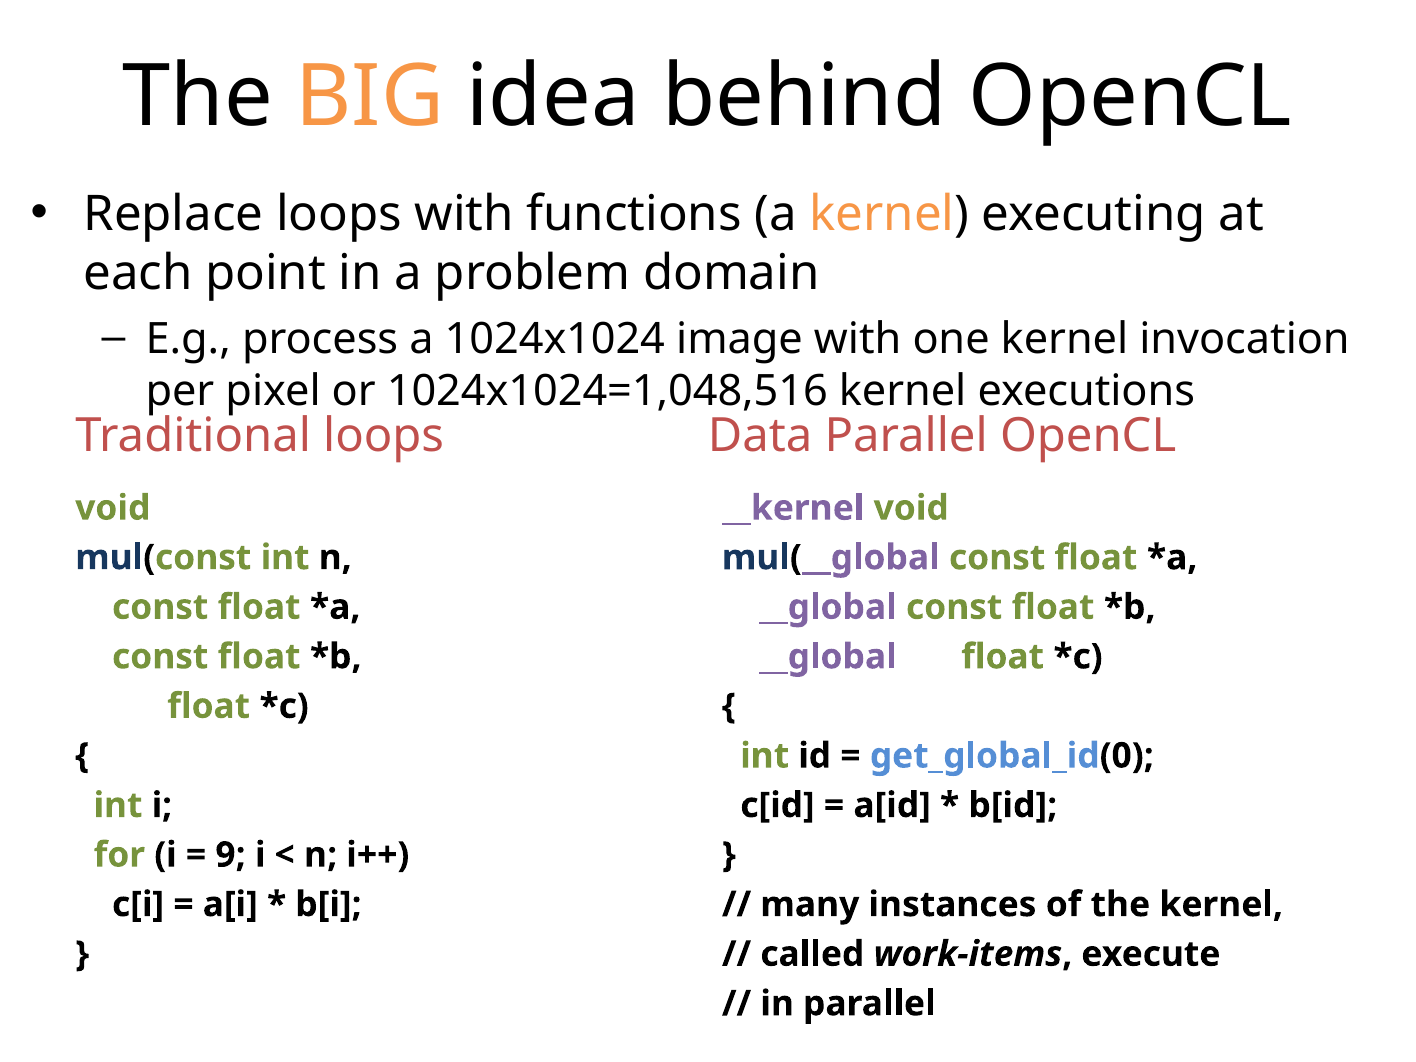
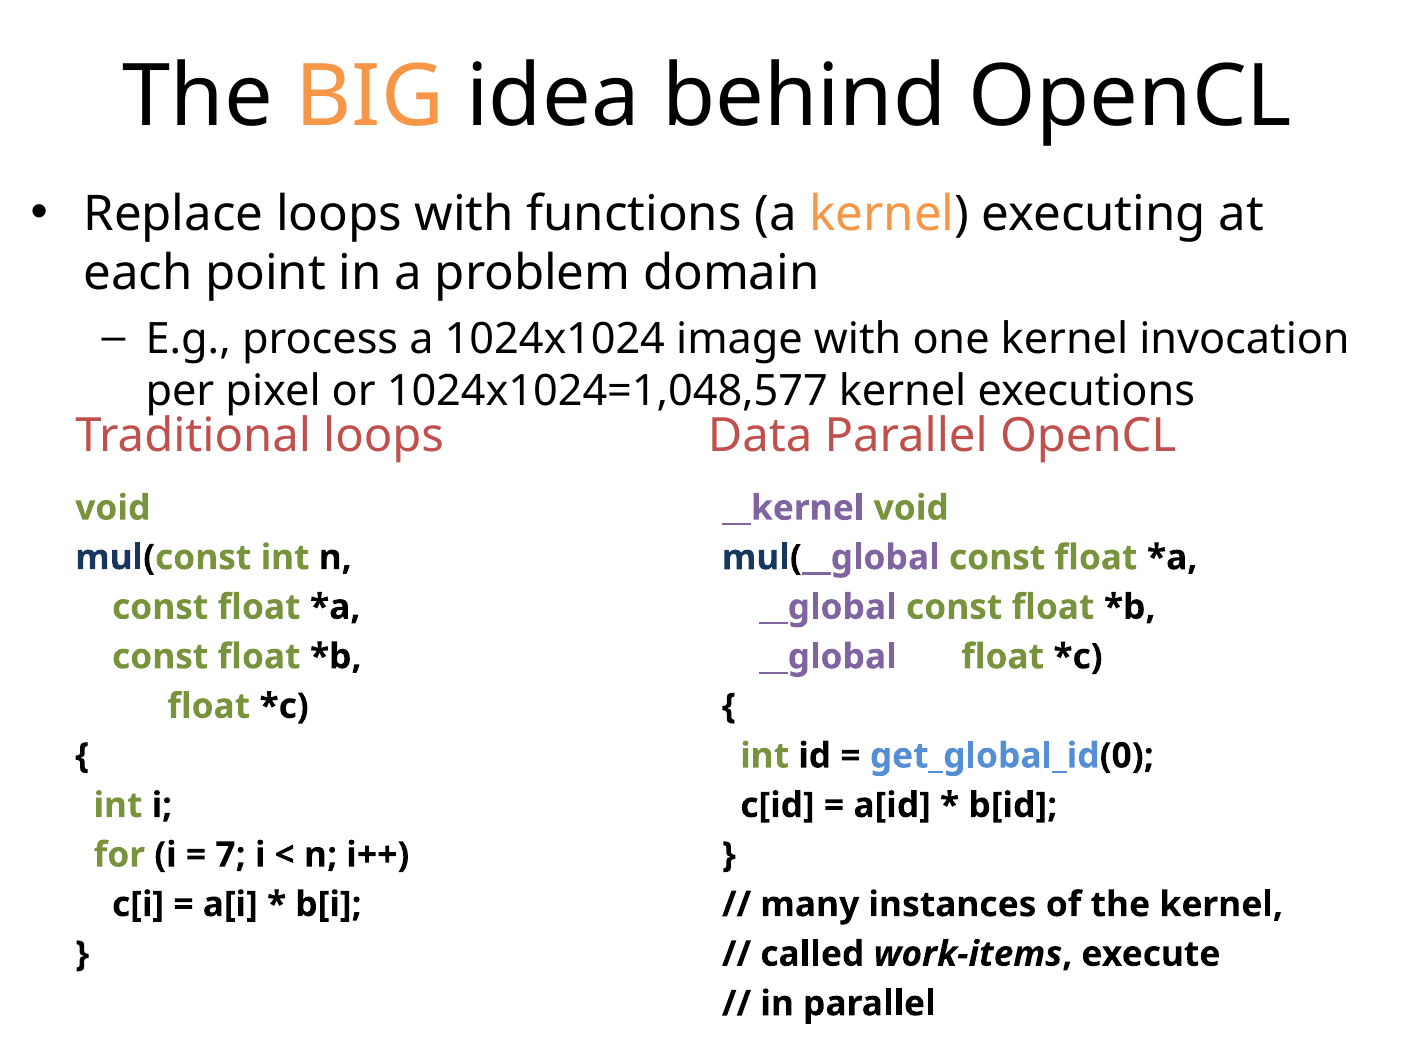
1024x1024=1,048,516: 1024x1024=1,048,516 -> 1024x1024=1,048,577
9: 9 -> 7
